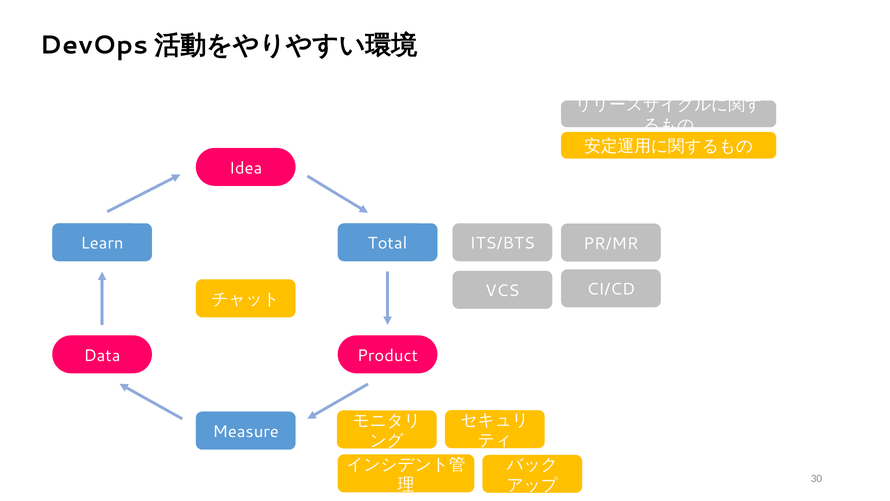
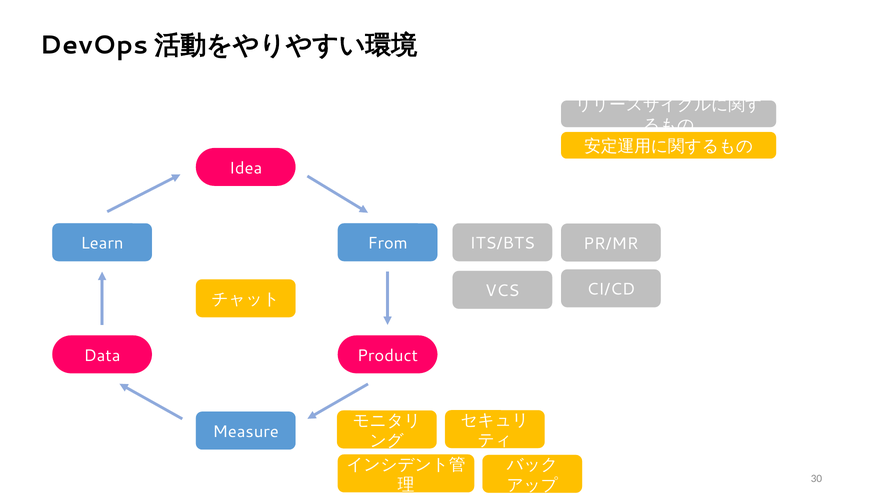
Total: Total -> From
